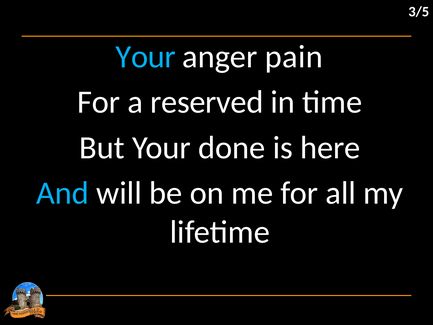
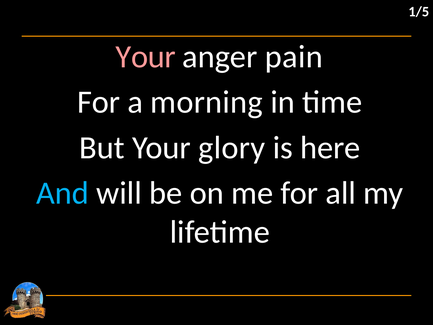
3/5: 3/5 -> 1/5
Your at (146, 57) colour: light blue -> pink
reserved: reserved -> morning
done: done -> glory
